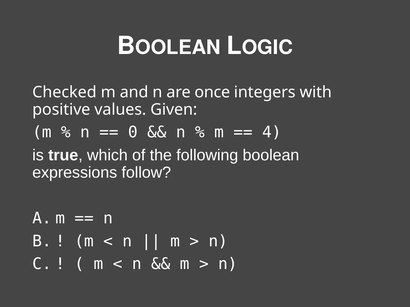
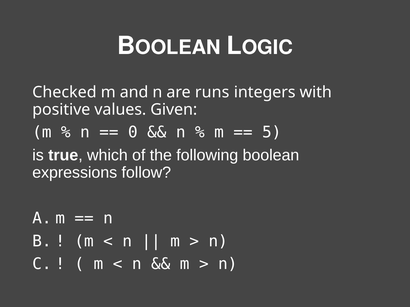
once: once -> runs
4: 4 -> 5
